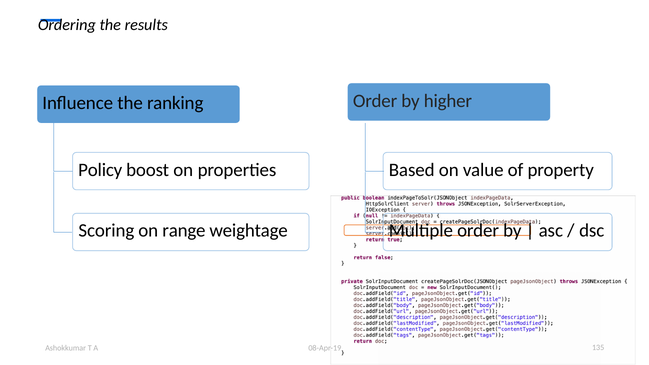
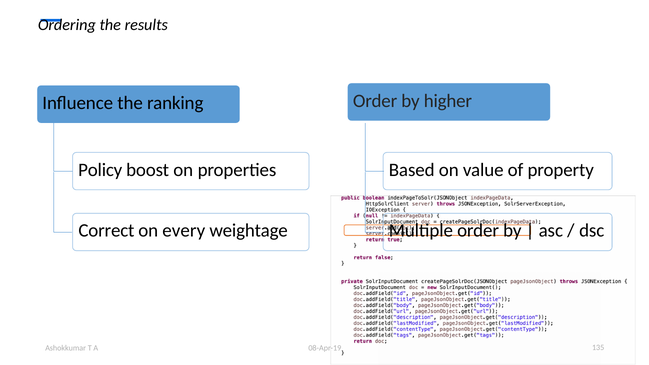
Scoring: Scoring -> Correct
range: range -> every
